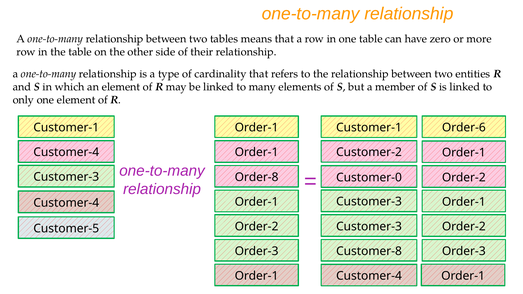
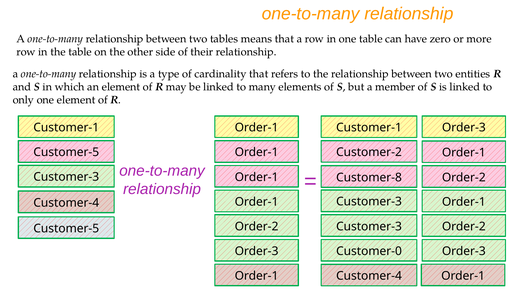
Customer-1 Order-6: Order-6 -> Order-3
Customer-4 at (66, 152): Customer-4 -> Customer-5
Order-8 at (257, 177): Order-8 -> Order-1
Customer-0: Customer-0 -> Customer-8
Customer-8: Customer-8 -> Customer-0
